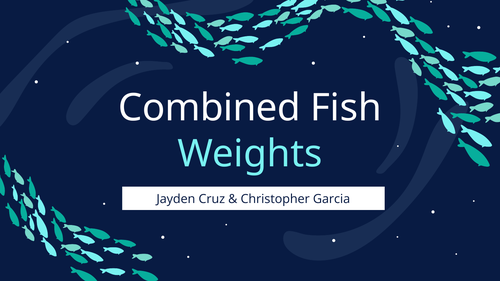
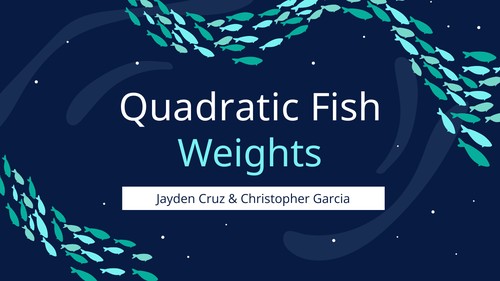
Combined: Combined -> Quadratic
